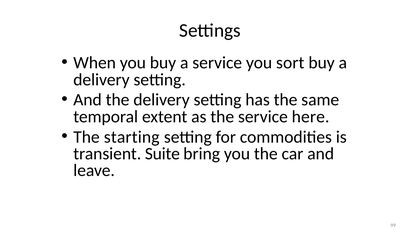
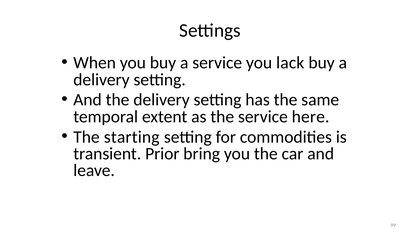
sort: sort -> lack
Suite: Suite -> Prior
